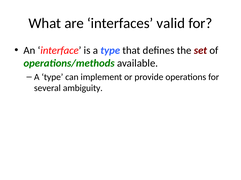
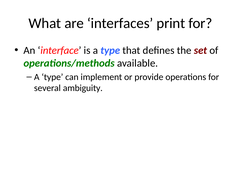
valid: valid -> print
